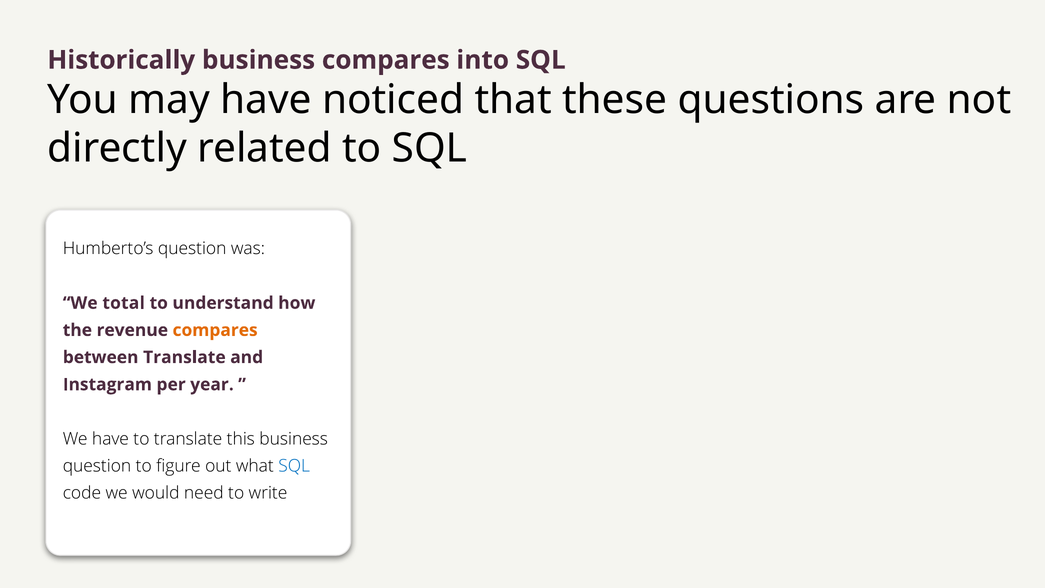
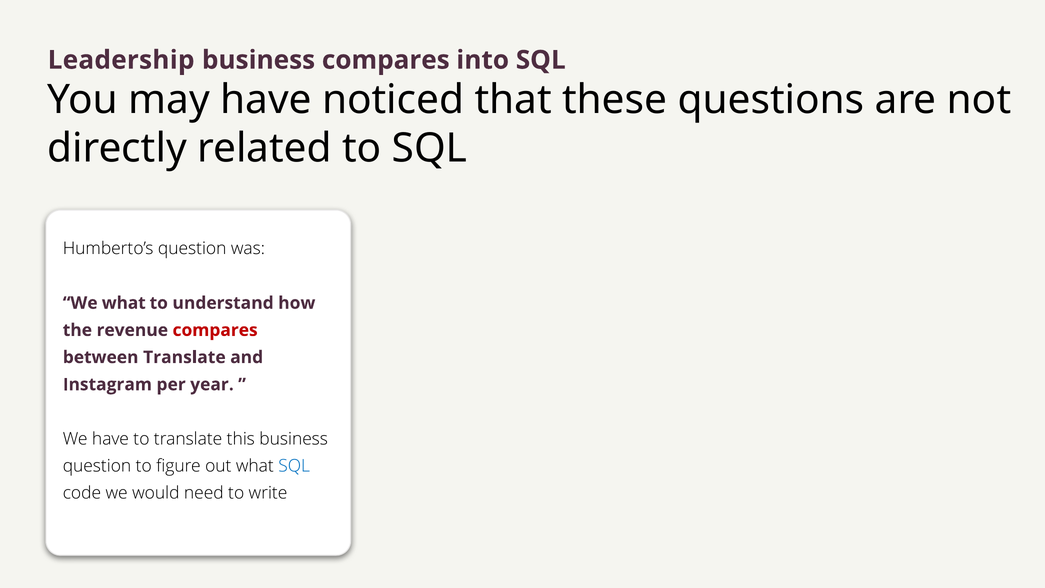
Historically: Historically -> Leadership
We total: total -> what
compares at (215, 330) colour: orange -> red
